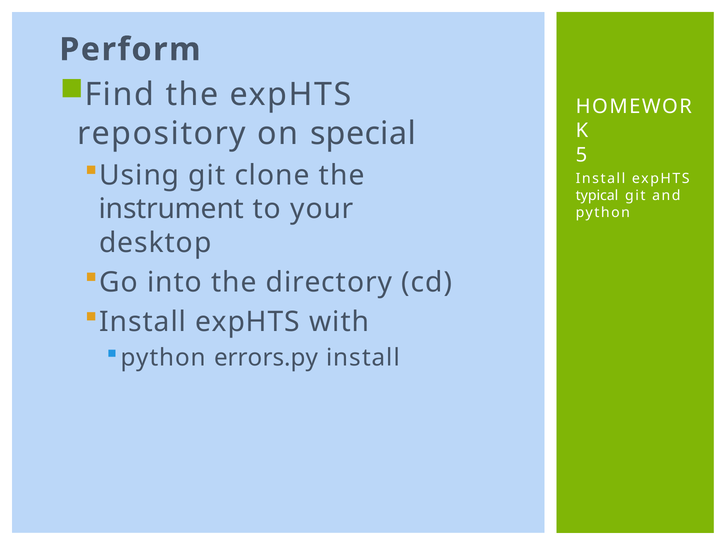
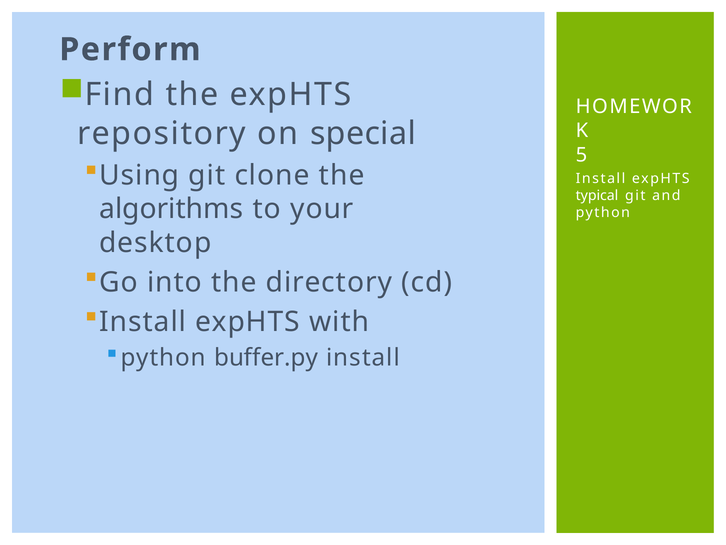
instrument: instrument -> algorithms
errors.py: errors.py -> buffer.py
